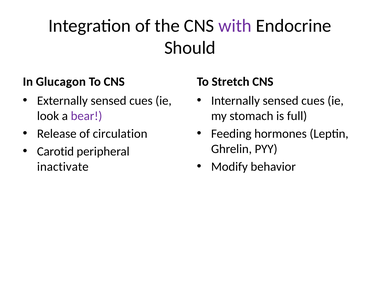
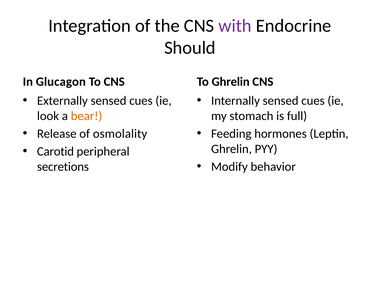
To Stretch: Stretch -> Ghrelin
bear colour: purple -> orange
circulation: circulation -> osmolality
inactivate: inactivate -> secretions
